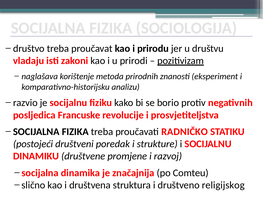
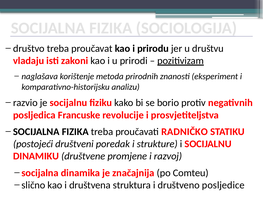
religijskog: religijskog -> posljedice
